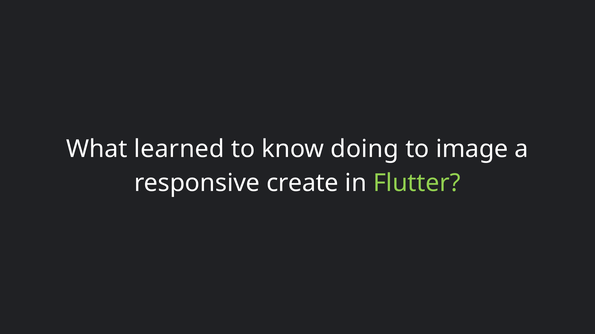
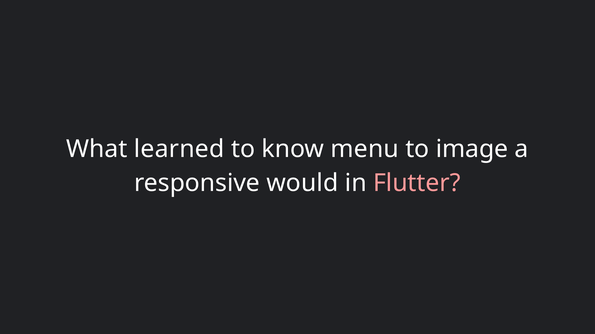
doing: doing -> menu
create: create -> would
Flutter colour: light green -> pink
